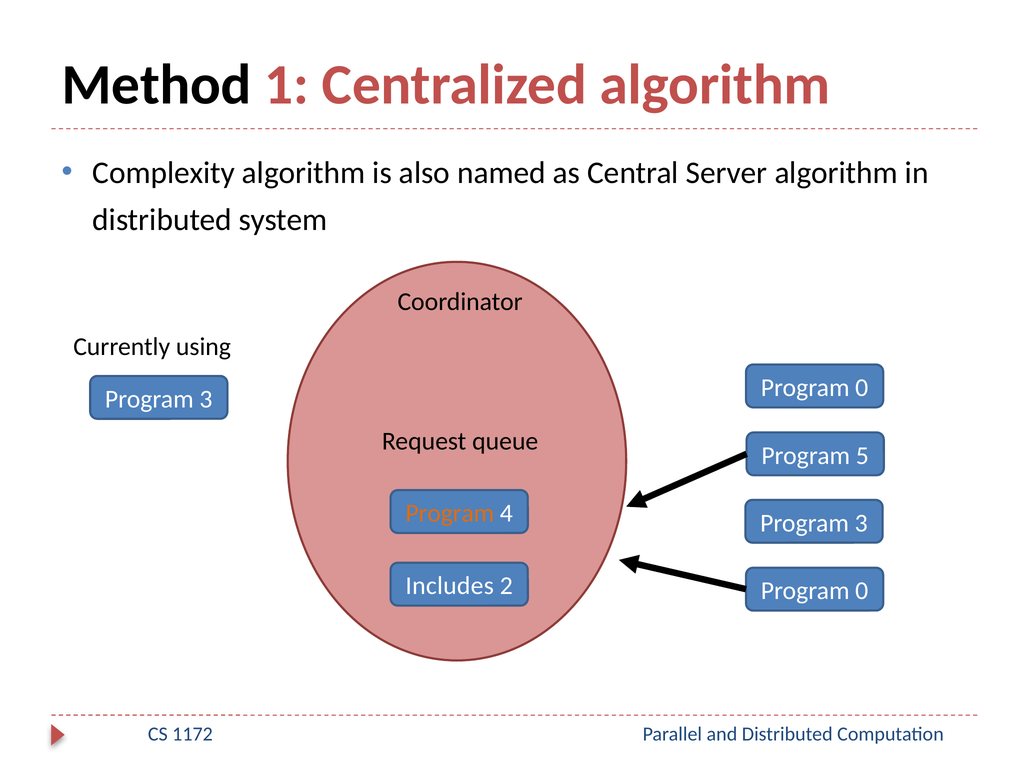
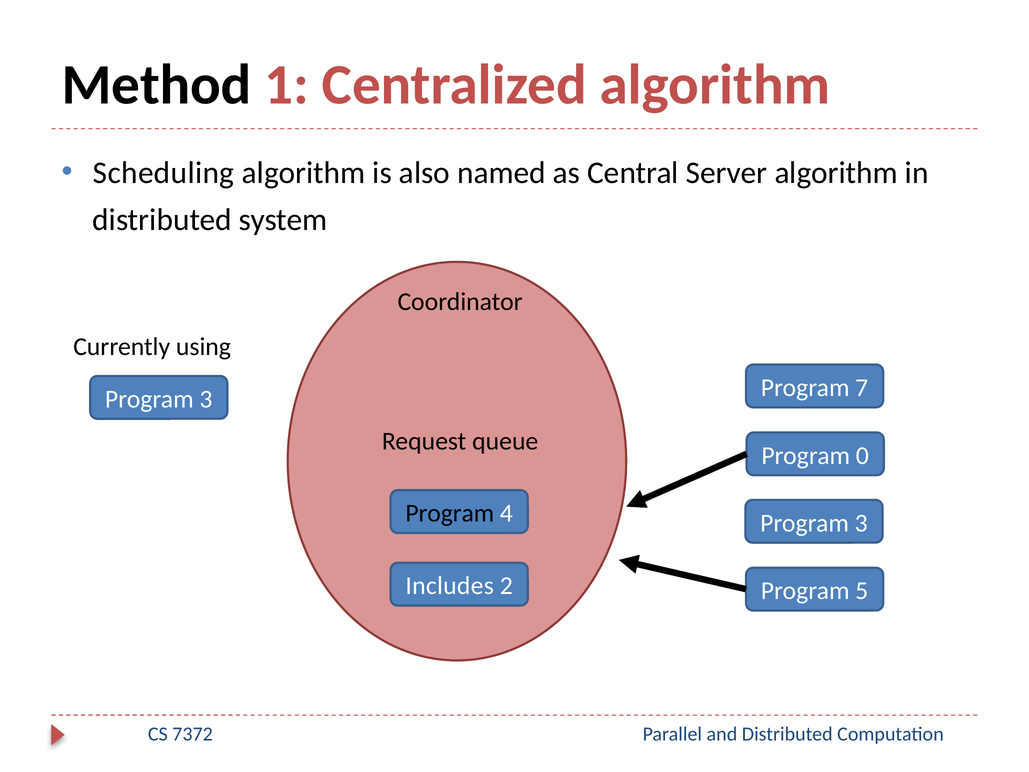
Complexity: Complexity -> Scheduling
0 at (862, 388): 0 -> 7
5: 5 -> 0
Program at (450, 513) colour: orange -> black
0 at (862, 591): 0 -> 5
1172: 1172 -> 7372
